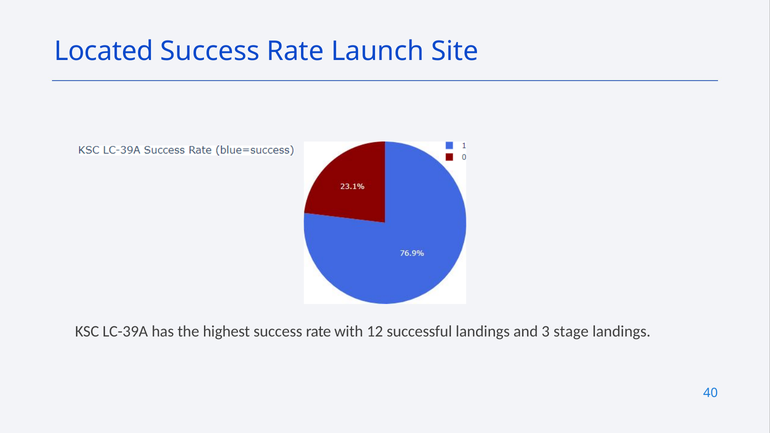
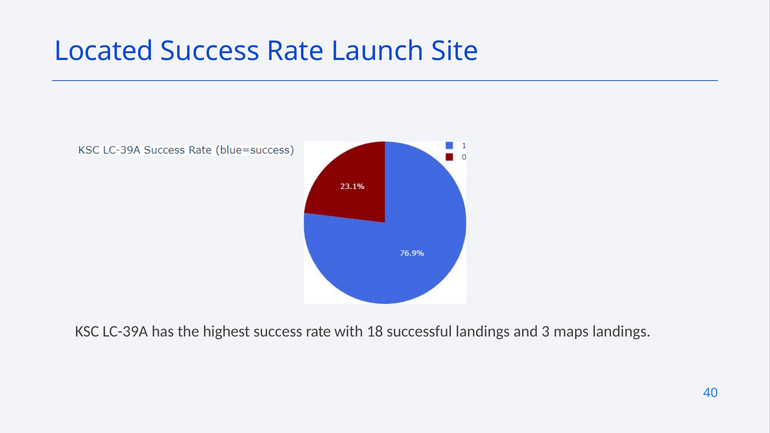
12: 12 -> 18
stage: stage -> maps
